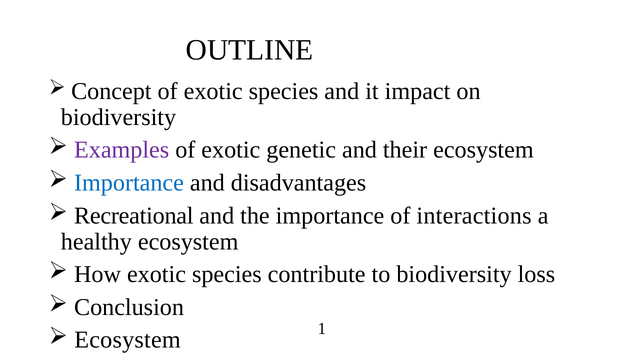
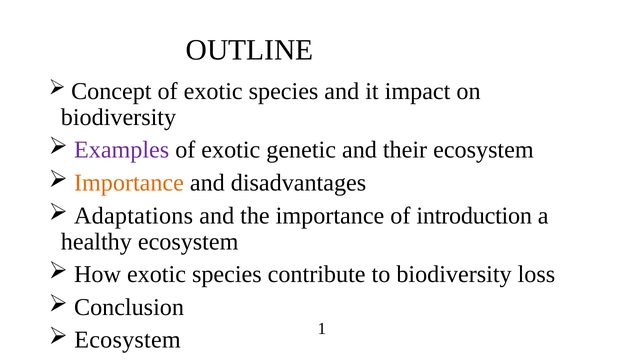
Importance at (129, 183) colour: blue -> orange
Recreational: Recreational -> Adaptations
interactions: interactions -> introduction
